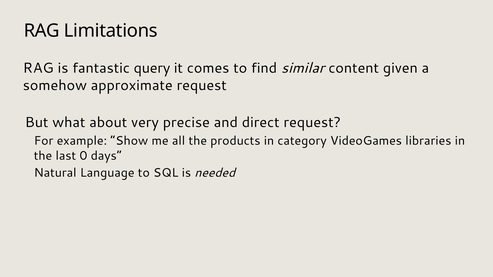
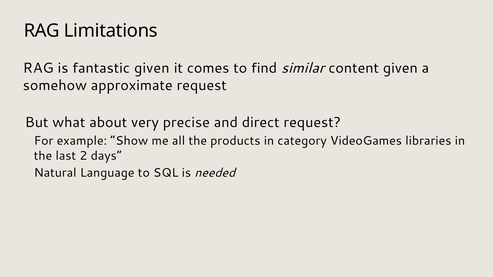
fantastic query: query -> given
0: 0 -> 2
